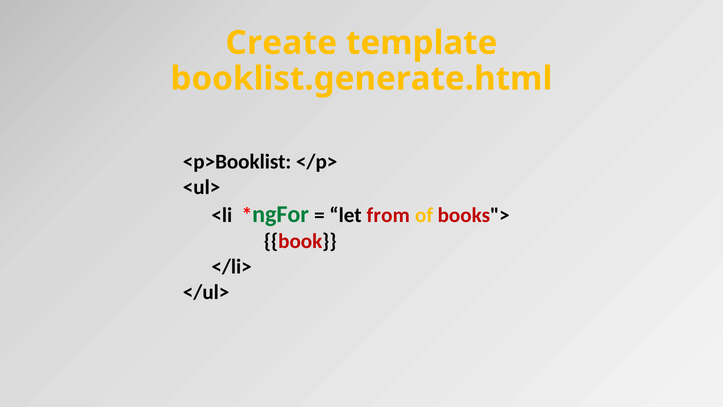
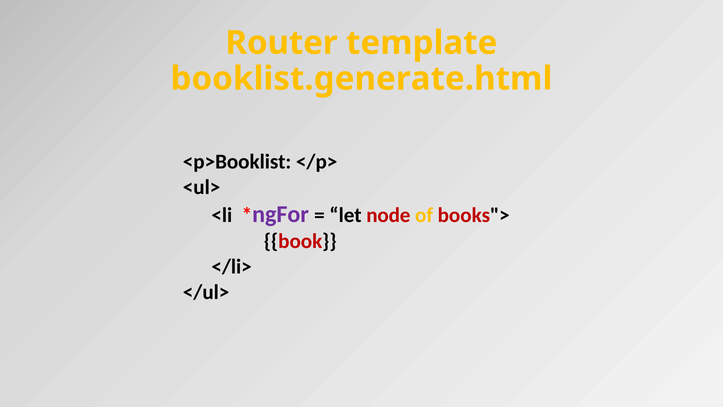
Create: Create -> Router
ngFor colour: green -> purple
from: from -> node
